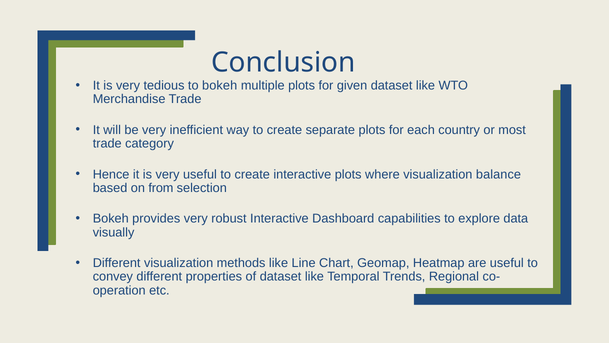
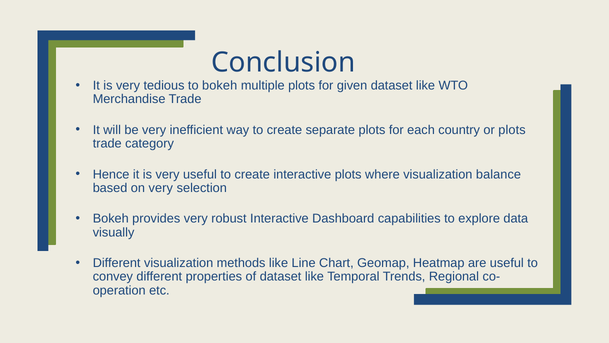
or most: most -> plots
on from: from -> very
